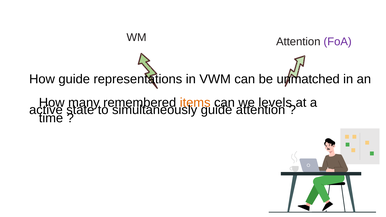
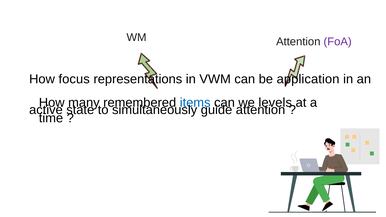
How guide: guide -> focus
unmatched: unmatched -> application
items colour: orange -> blue
